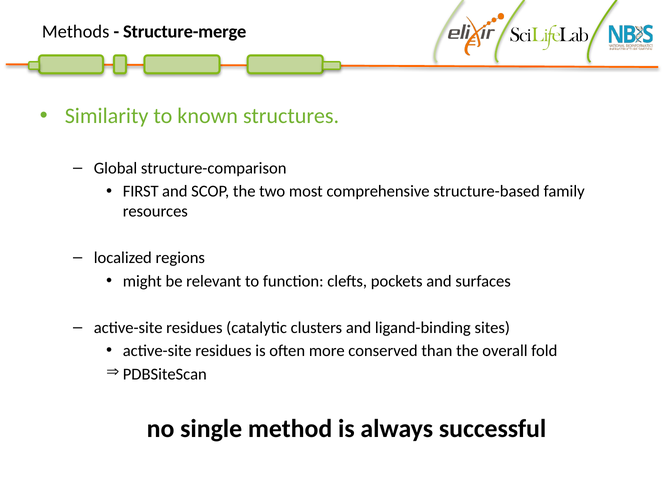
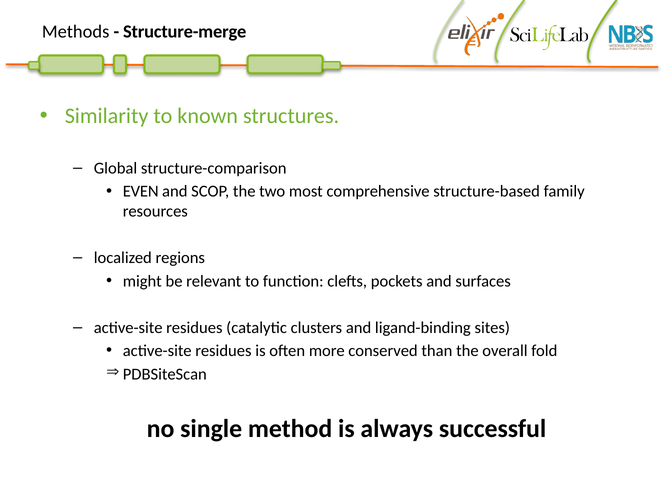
FIRST: FIRST -> EVEN
